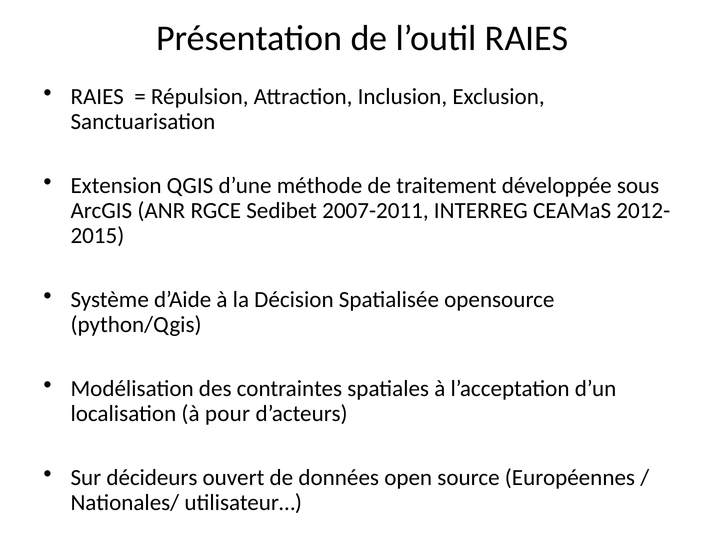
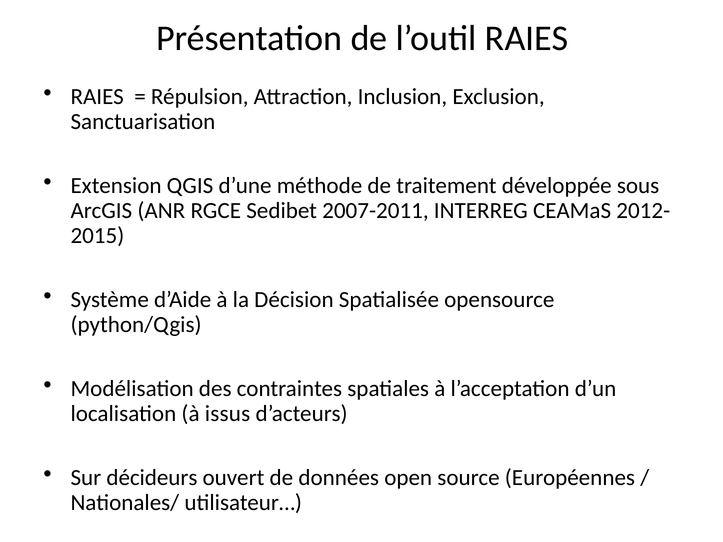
pour: pour -> issus
